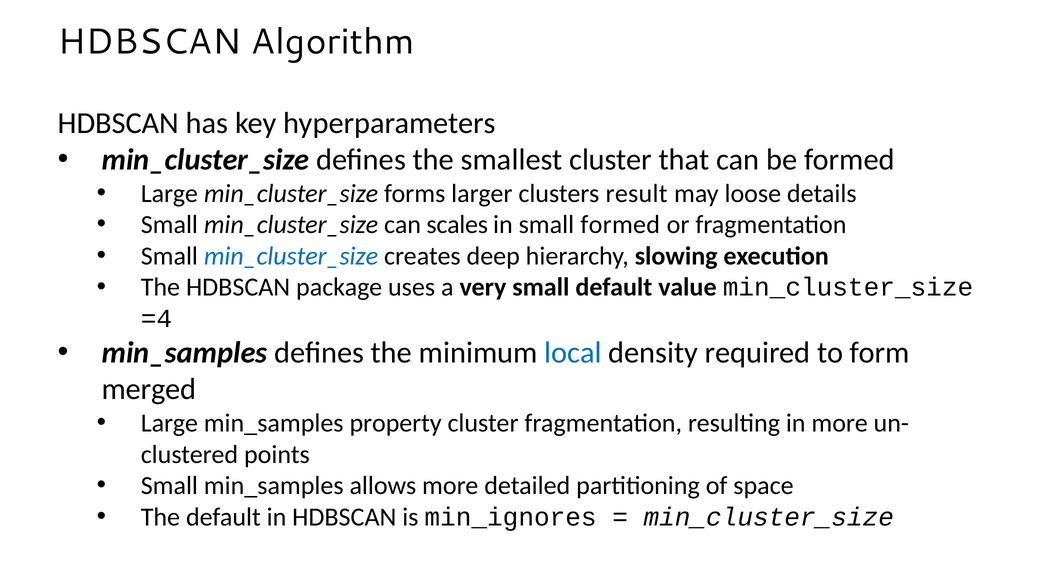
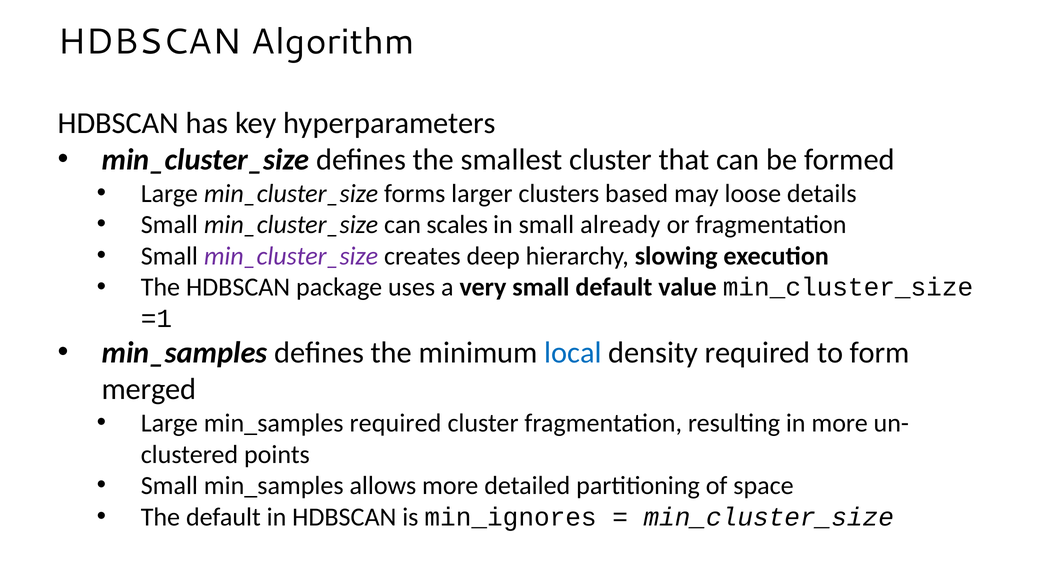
result: result -> based
small formed: formed -> already
min_cluster_size at (291, 256) colour: blue -> purple
=4: =4 -> =1
min_samples property: property -> required
